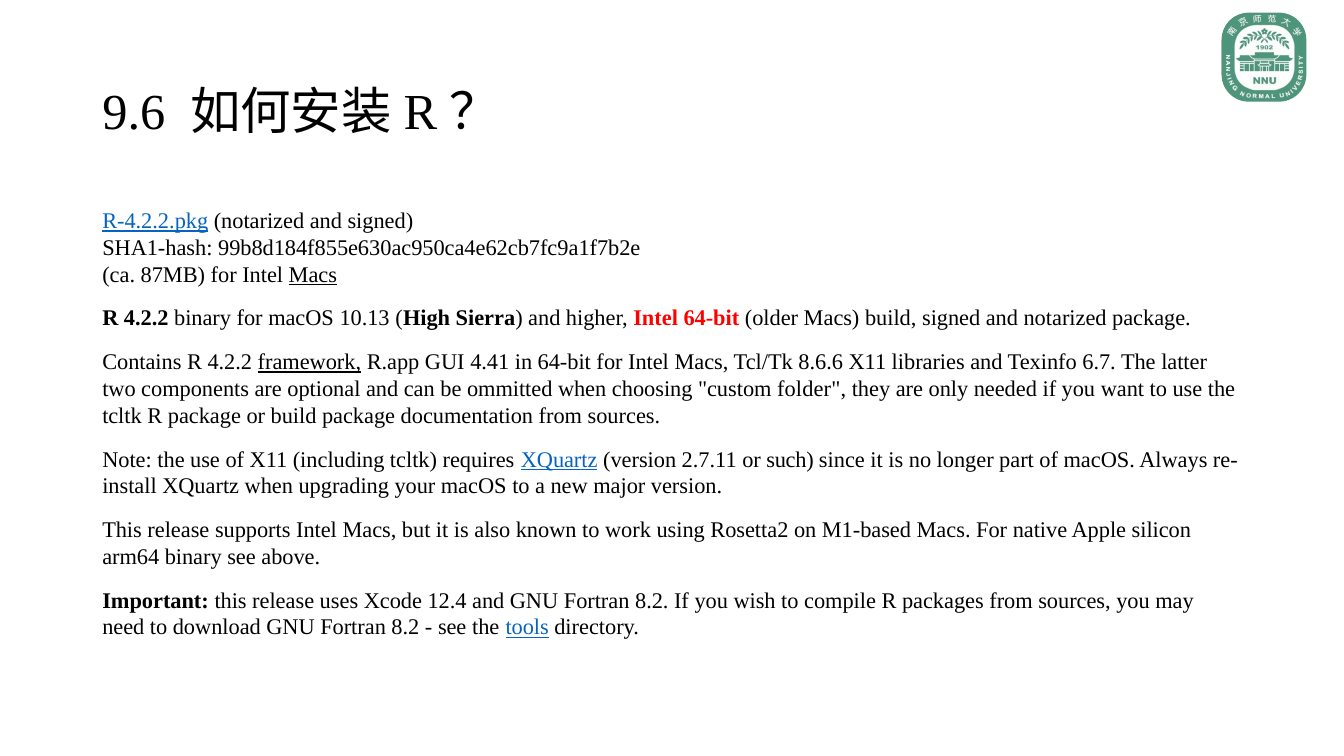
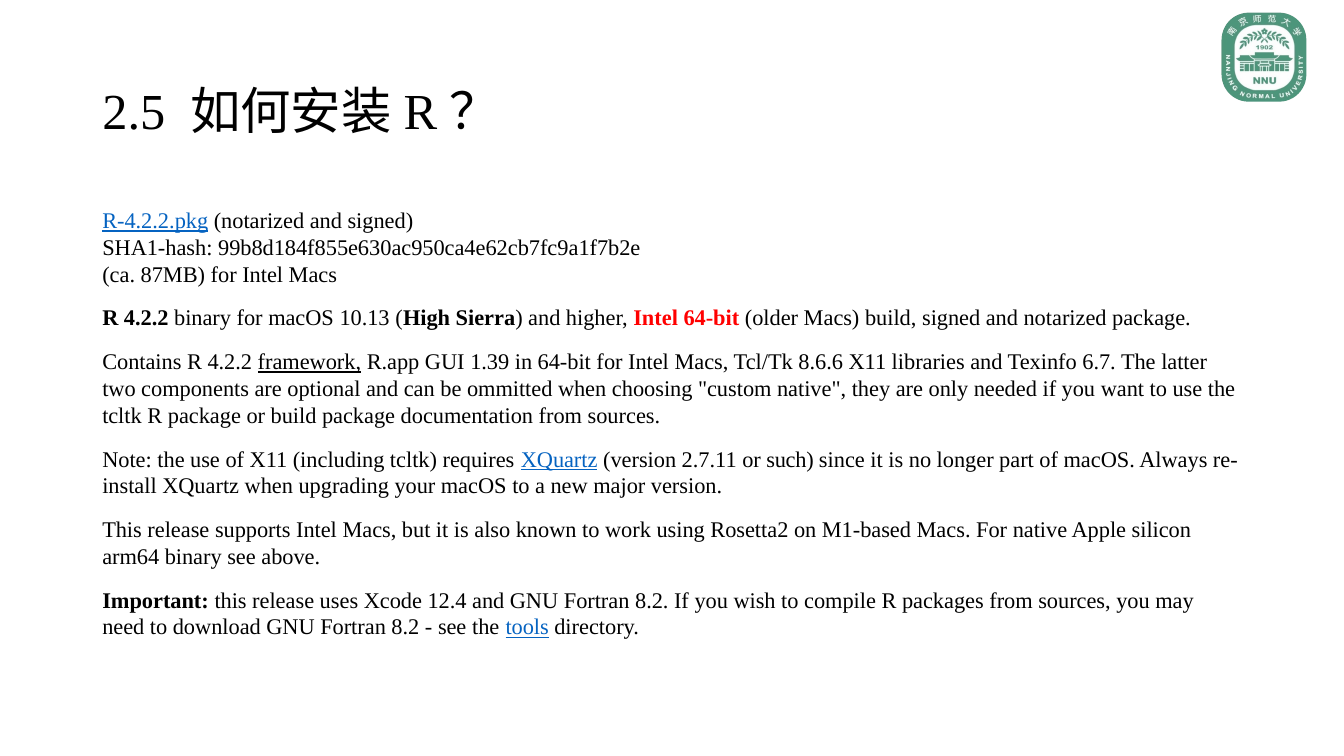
9.6: 9.6 -> 2.5
Macs at (313, 275) underline: present -> none
4.41: 4.41 -> 1.39
custom folder: folder -> native
